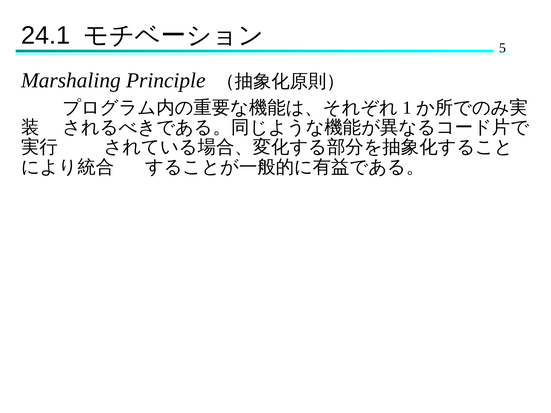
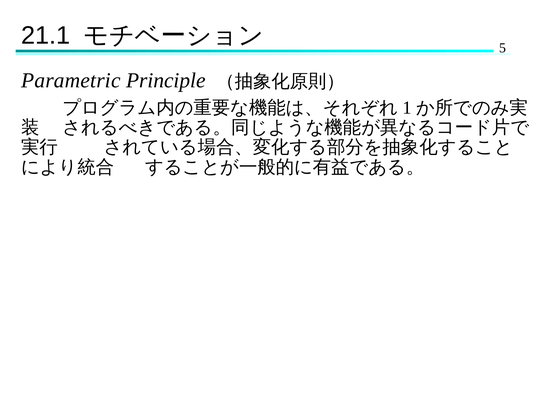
24.1: 24.1 -> 21.1
Marshaling: Marshaling -> Parametric
